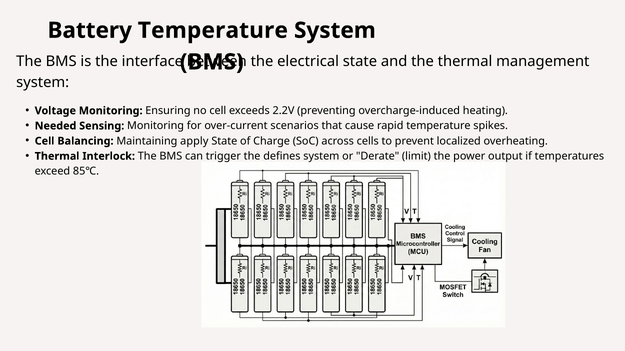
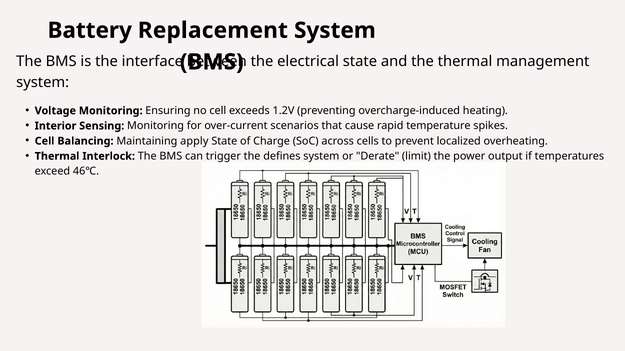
Battery Temperature: Temperature -> Replacement
2.2V: 2.2V -> 1.2V
Needed: Needed -> Interior
85℃: 85℃ -> 46℃
